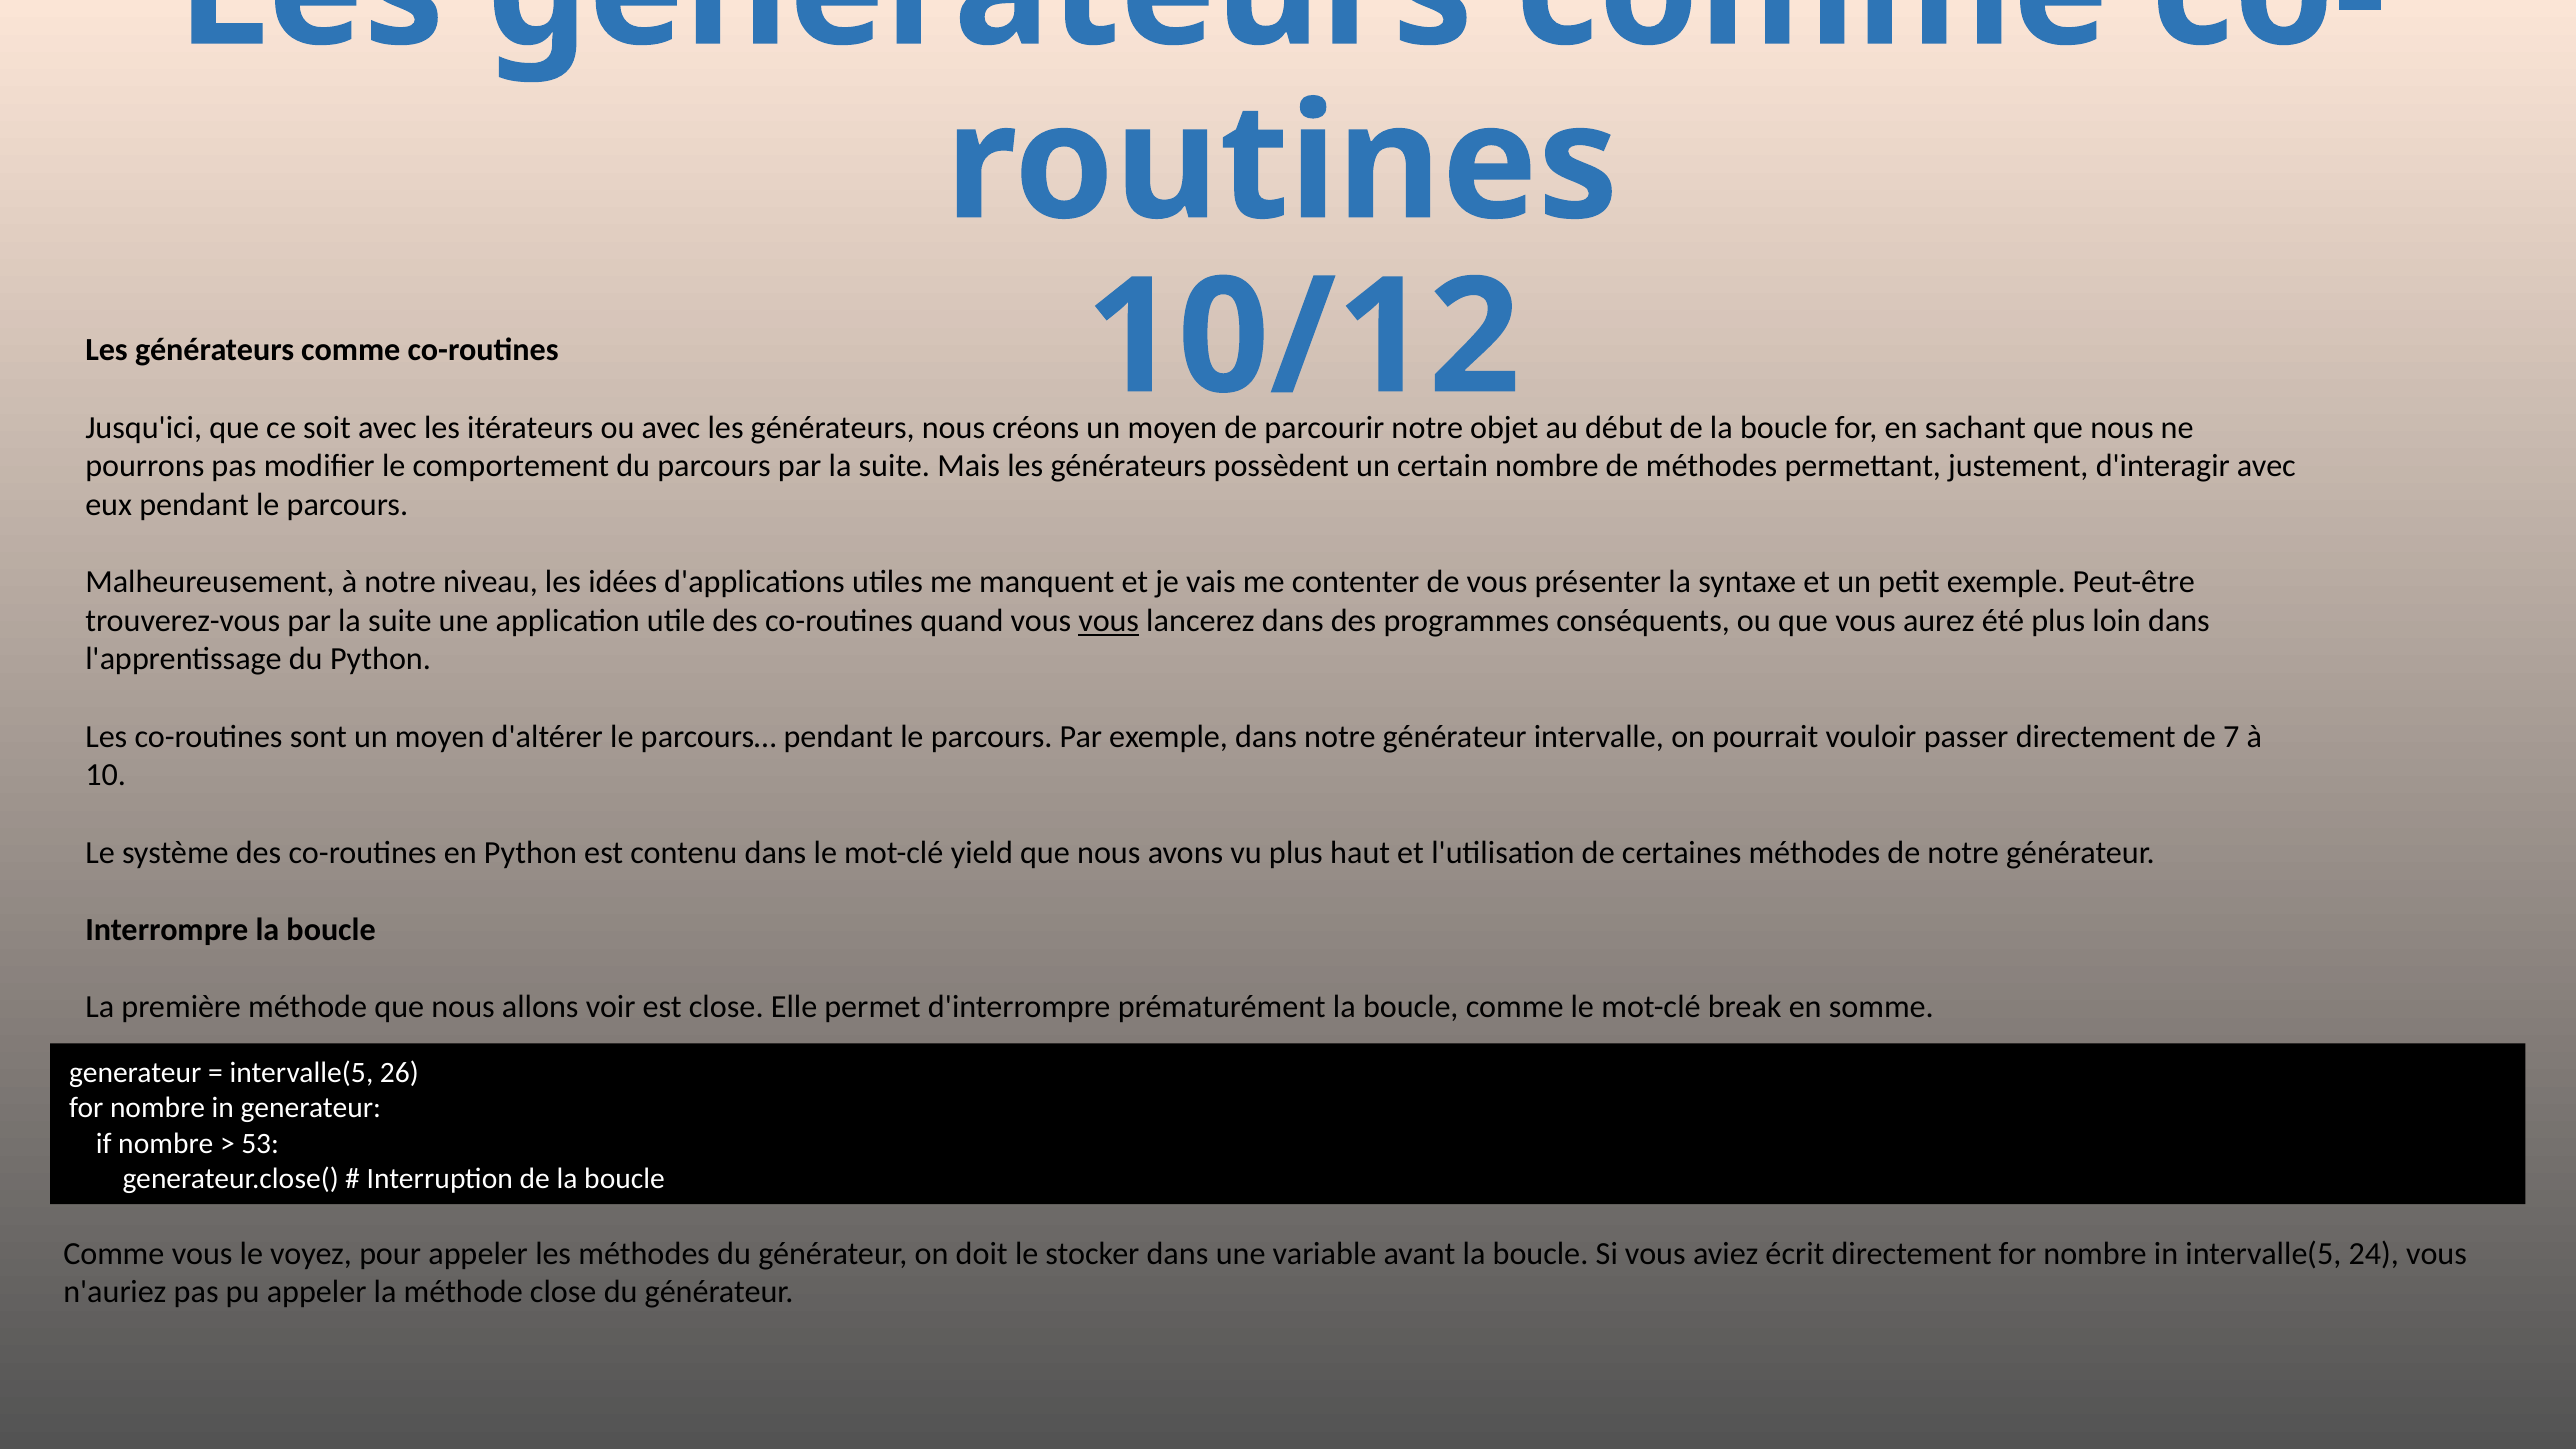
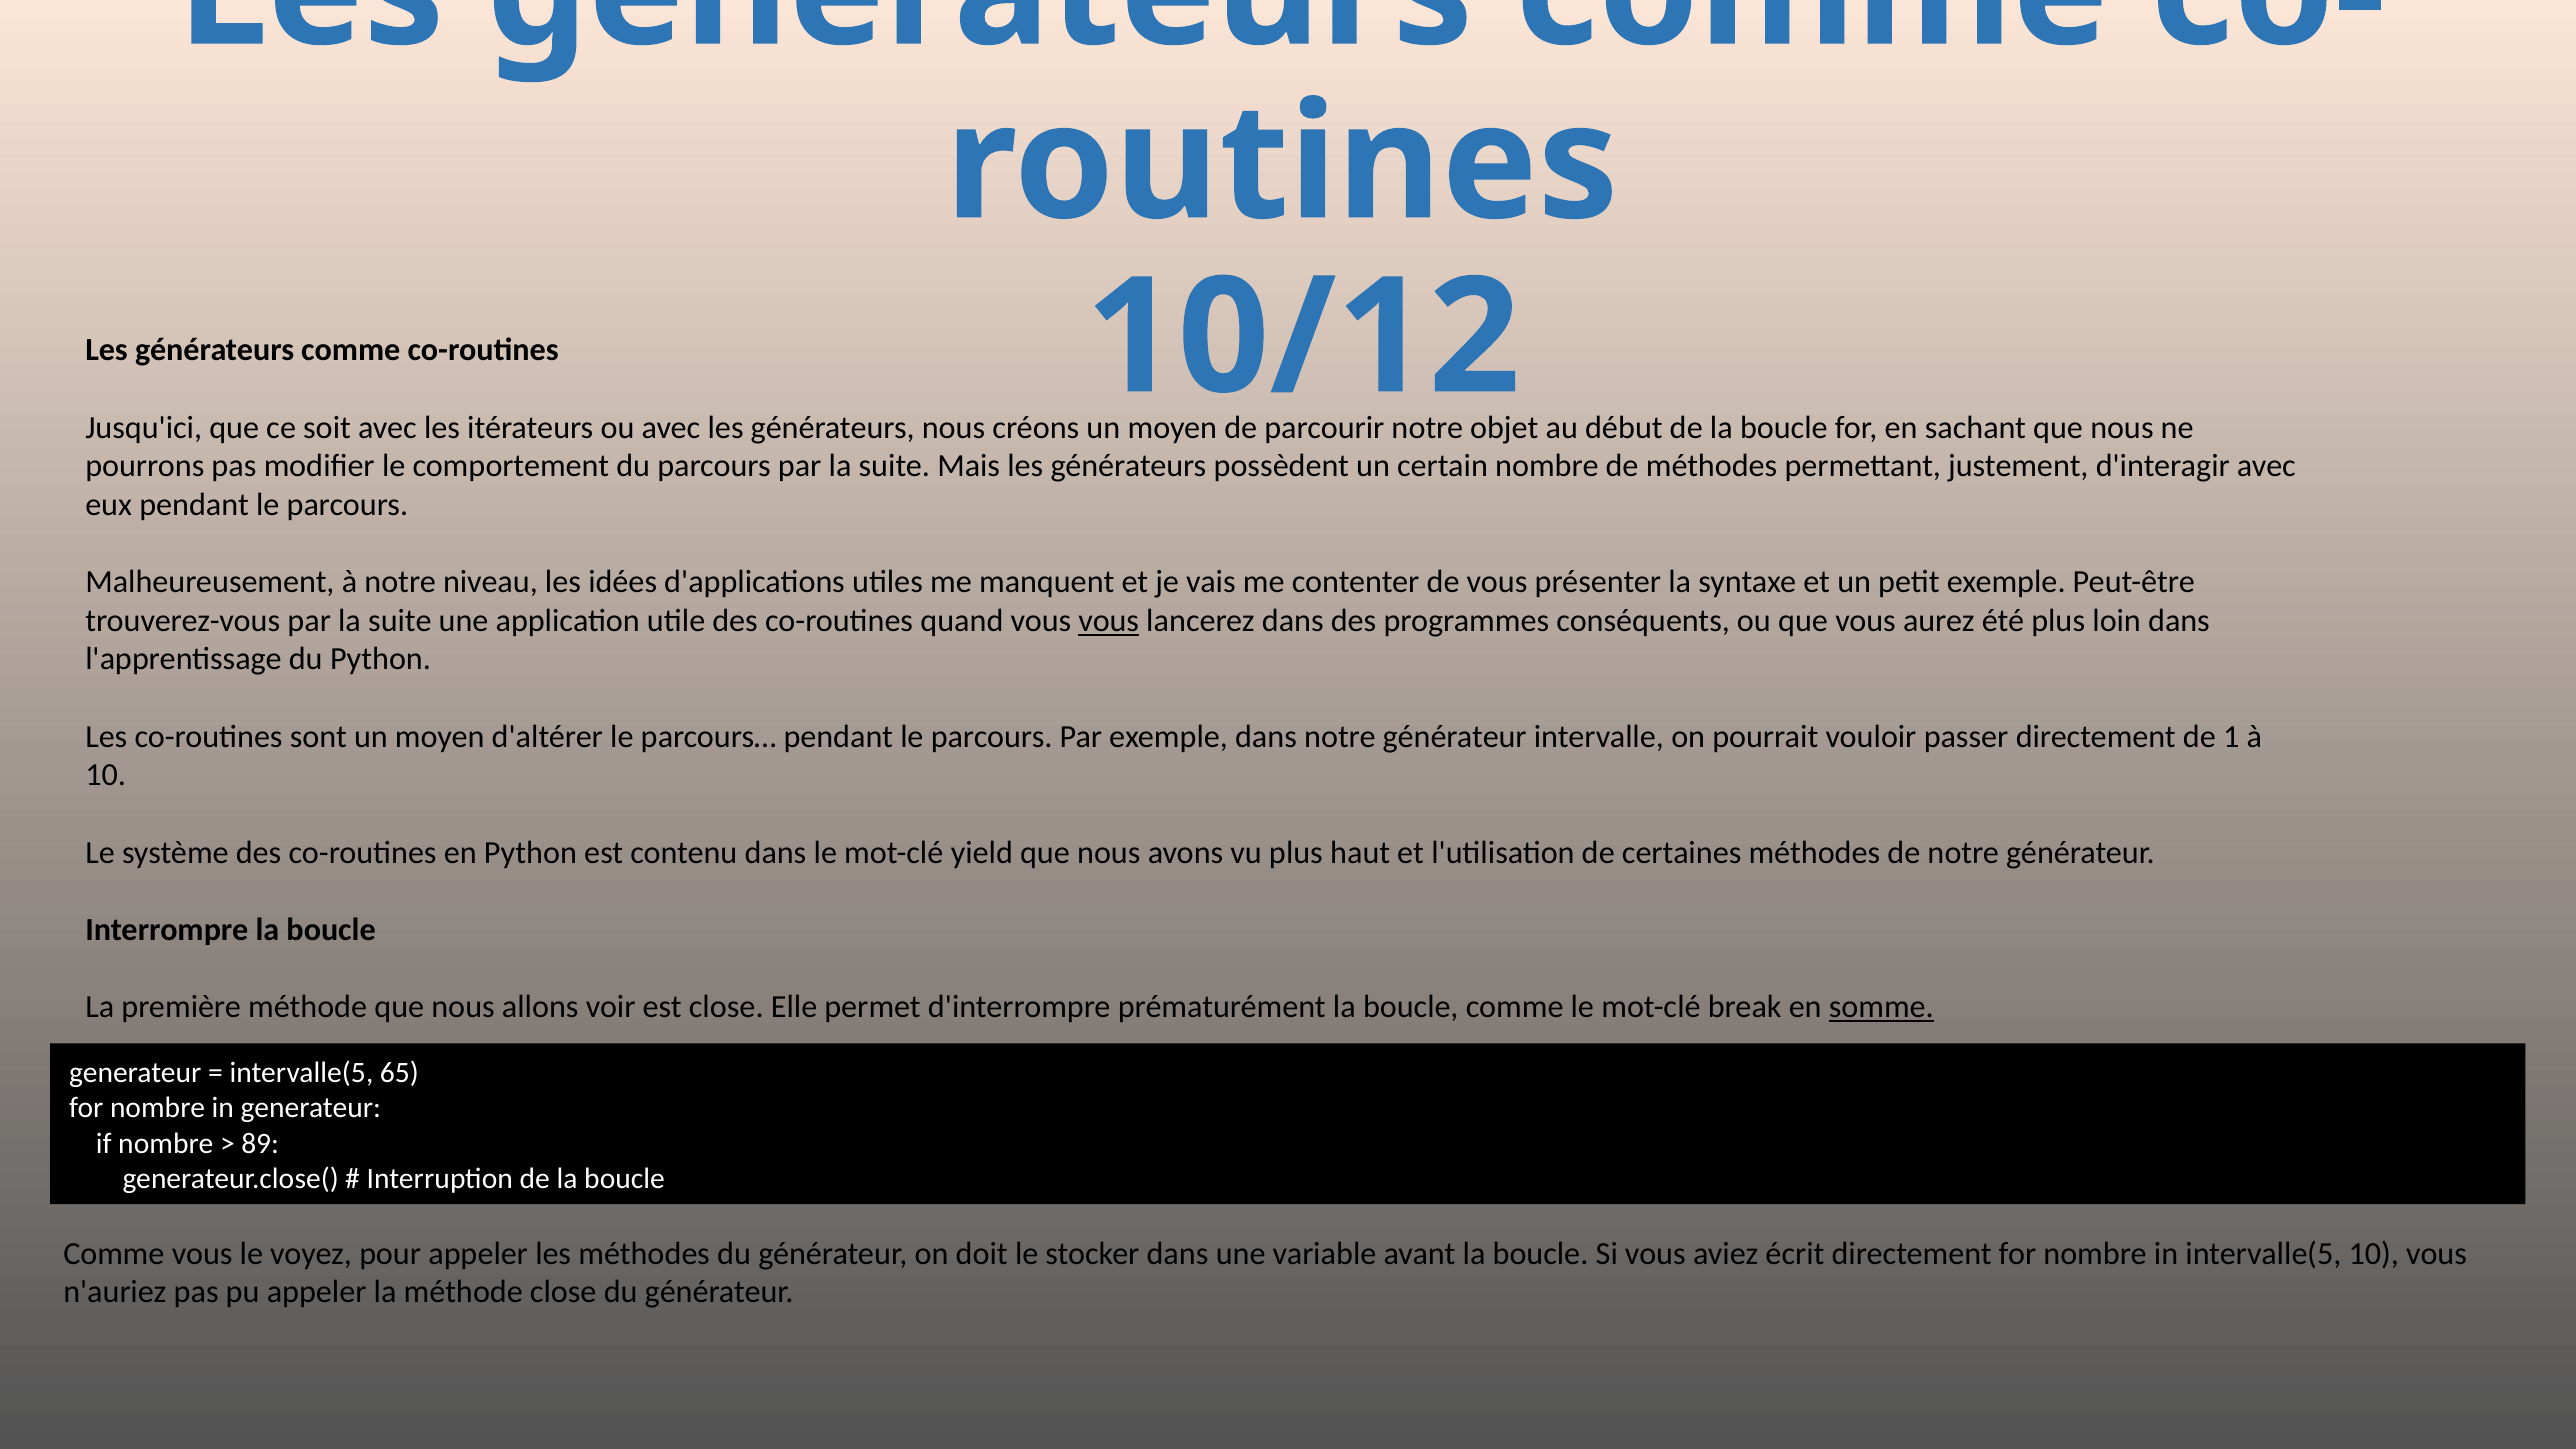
7: 7 -> 1
somme underline: none -> present
26: 26 -> 65
53: 53 -> 89
intervalle(5 24: 24 -> 10
